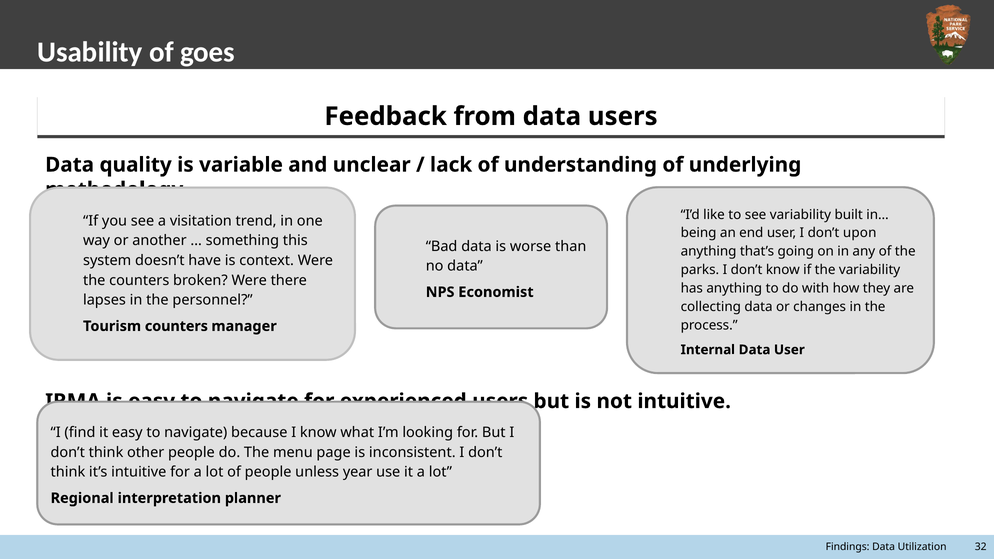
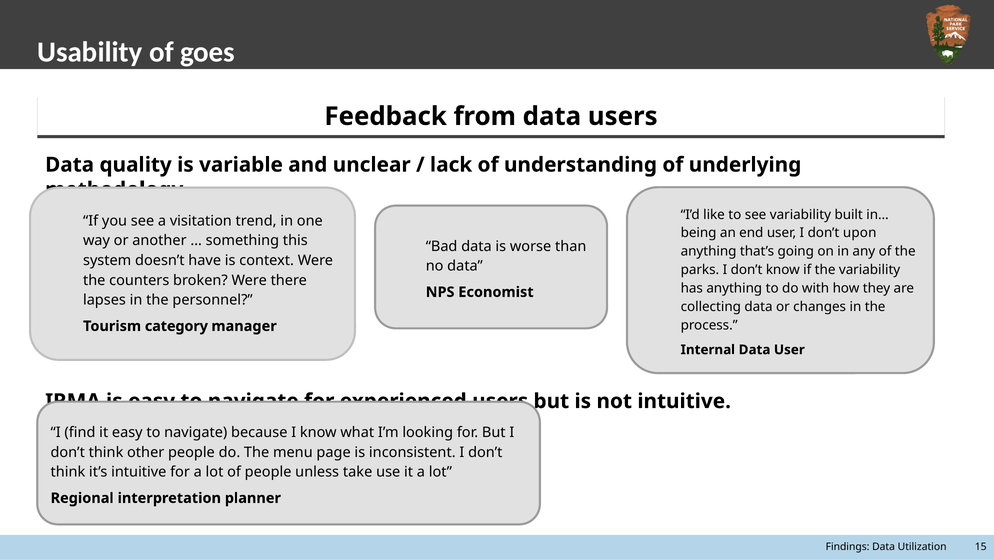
Tourism counters: counters -> category
year: year -> take
32: 32 -> 15
